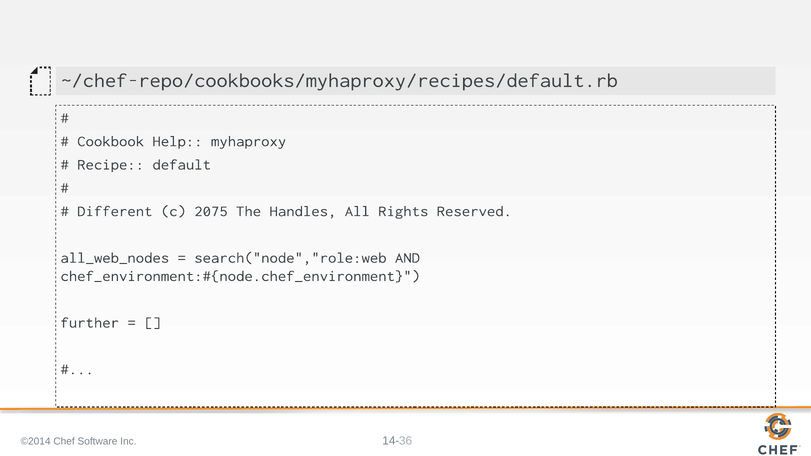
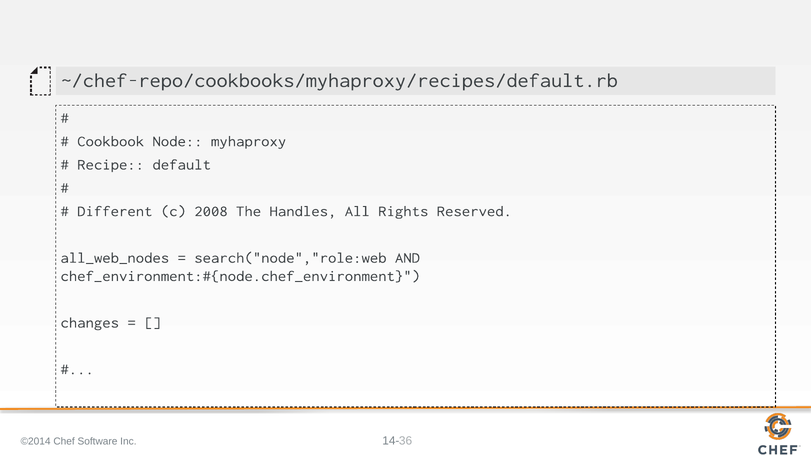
Help: Help -> Node
2075: 2075 -> 2008
further: further -> changes
